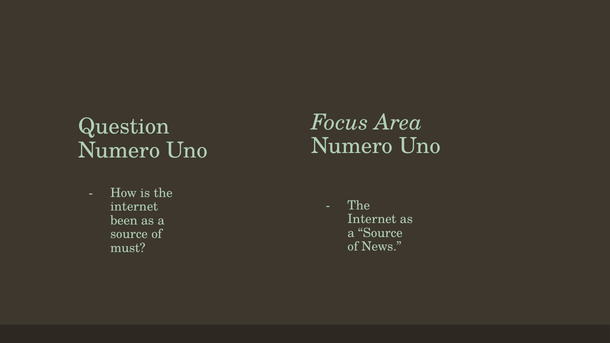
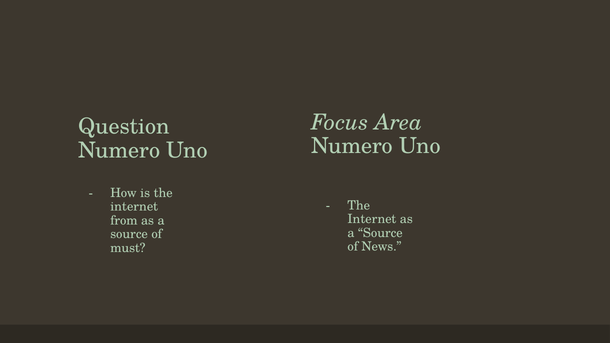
been: been -> from
